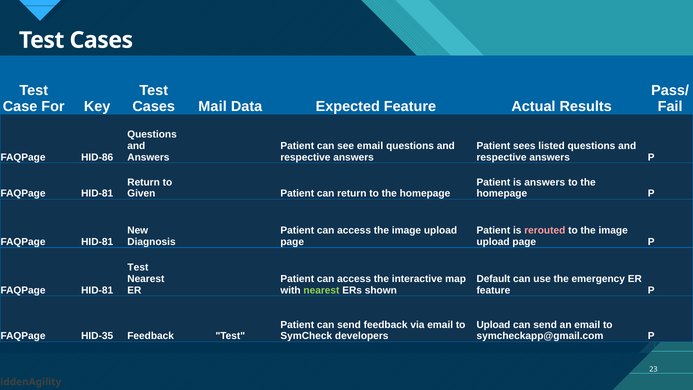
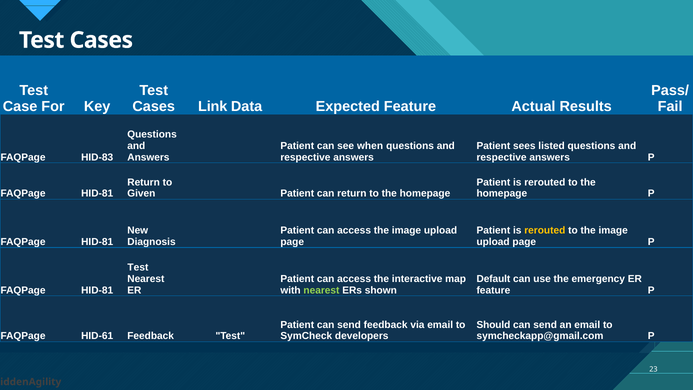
Mail: Mail -> Link
see email: email -> when
HID-86: HID-86 -> HID-83
answers at (545, 182): answers -> rerouted
rerouted at (545, 230) colour: pink -> yellow
Upload at (493, 325): Upload -> Should
HID-35: HID-35 -> HID-61
